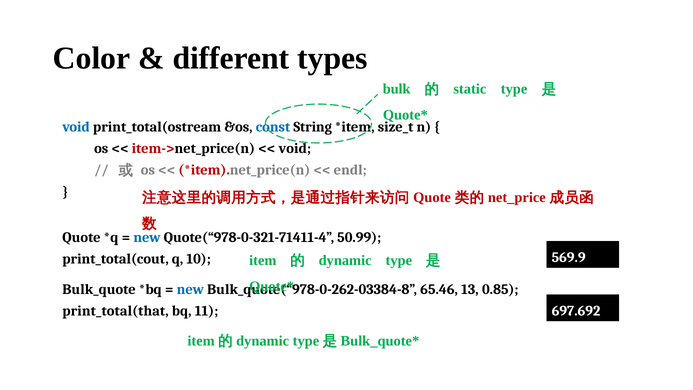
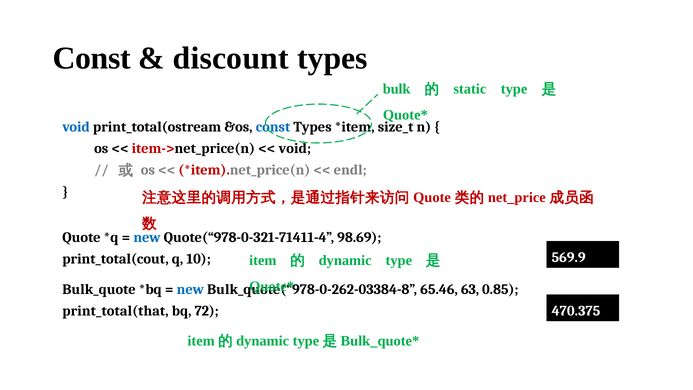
Color at (92, 58): Color -> Const
different: different -> discount
const String: String -> Types
50.99: 50.99 -> 98.69
13: 13 -> 63
697.692: 697.692 -> 470.375
11: 11 -> 72
